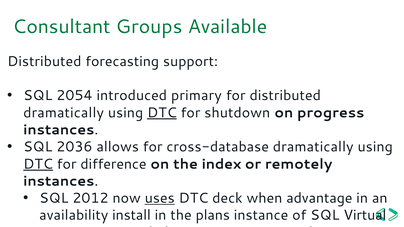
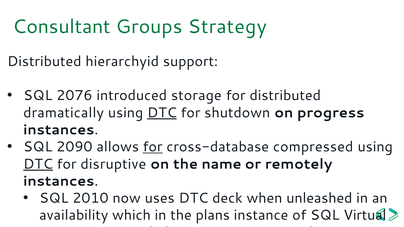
Available: Available -> Strategy
forecasting: forecasting -> hierarchyid
2054: 2054 -> 2076
primary: primary -> storage
2036: 2036 -> 2090
for at (153, 147) underline: none -> present
cross-database dramatically: dramatically -> compressed
difference: difference -> disruptive
index: index -> name
2012: 2012 -> 2010
uses underline: present -> none
advantage: advantage -> unleashed
install: install -> which
